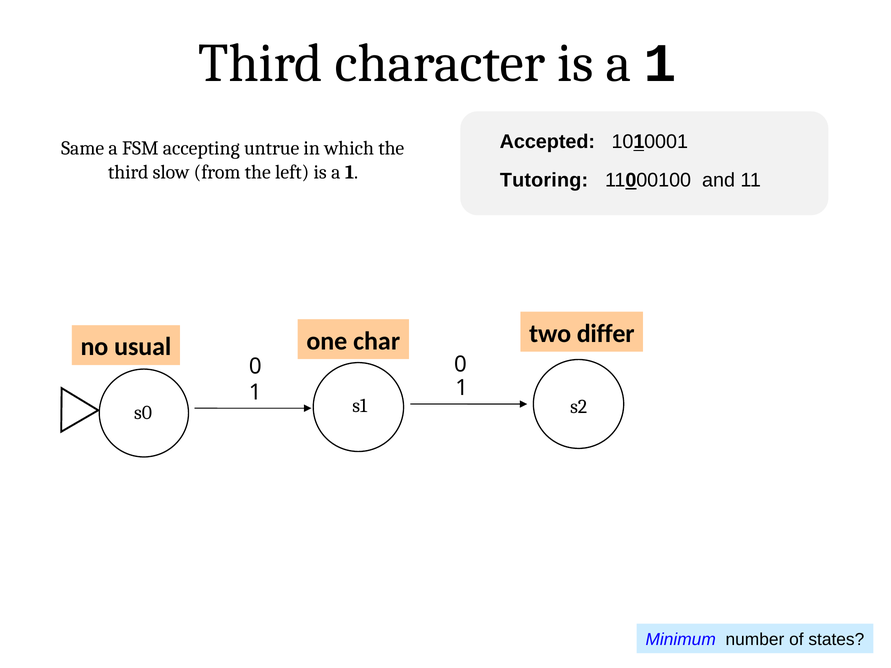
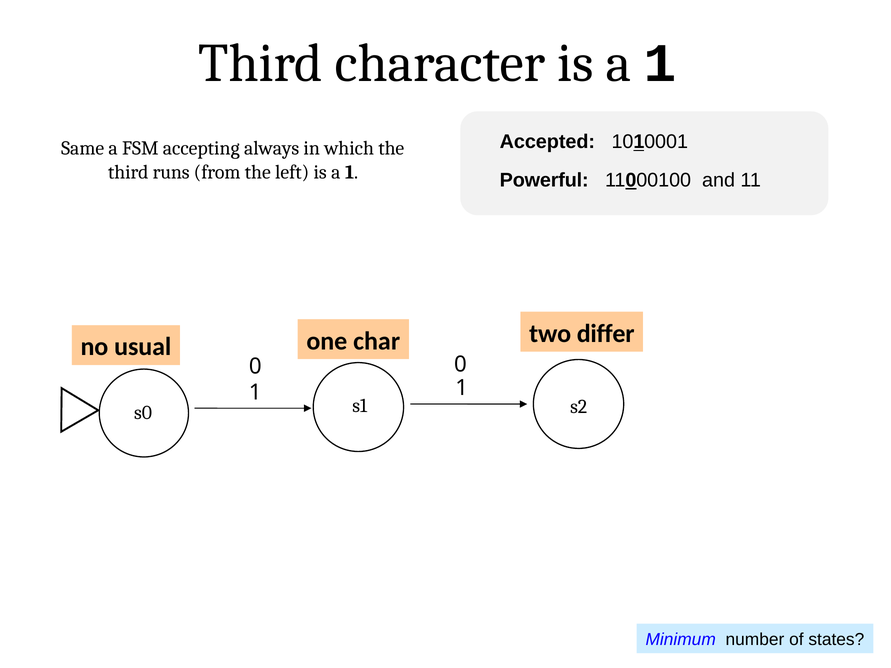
untrue: untrue -> always
slow: slow -> runs
Tutoring: Tutoring -> Powerful
